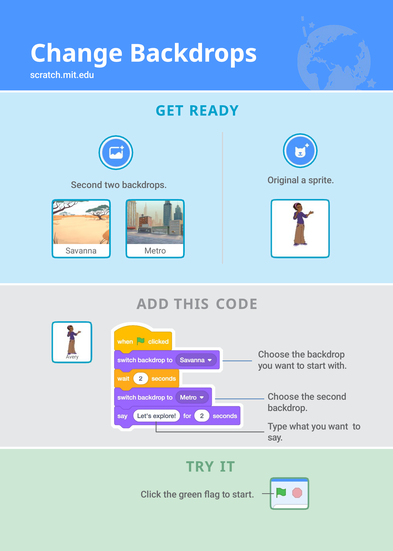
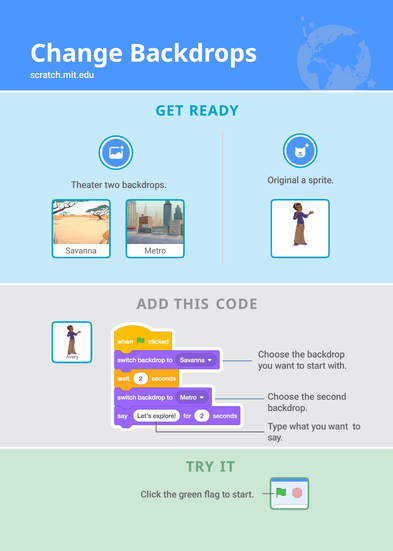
Second at (87, 185): Second -> Theater
